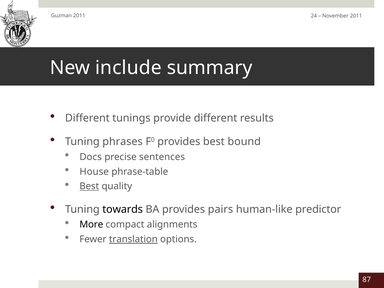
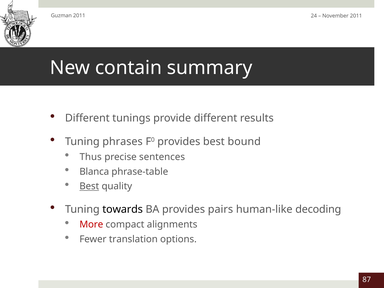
include: include -> contain
Docs: Docs -> Thus
House: House -> Blanca
predictor: predictor -> decoding
More colour: black -> red
translation underline: present -> none
